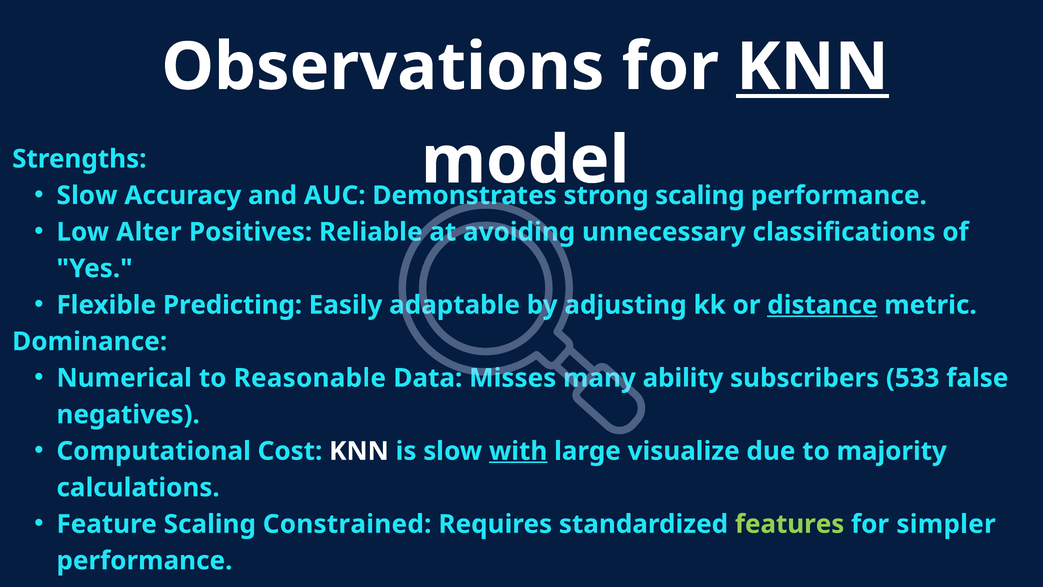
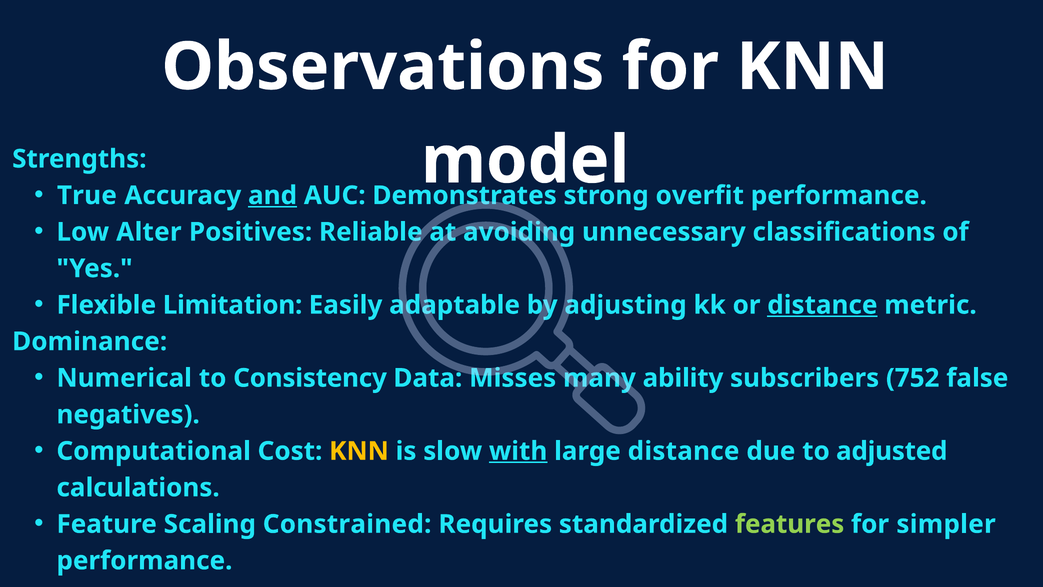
KNN at (813, 67) underline: present -> none
Slow at (87, 195): Slow -> True
and underline: none -> present
scaling at (700, 195): scaling -> overfit
Predicting: Predicting -> Limitation
Reasonable: Reasonable -> Consistency
533: 533 -> 752
KNN at (359, 451) colour: white -> yellow
large visualize: visualize -> distance
majority: majority -> adjusted
